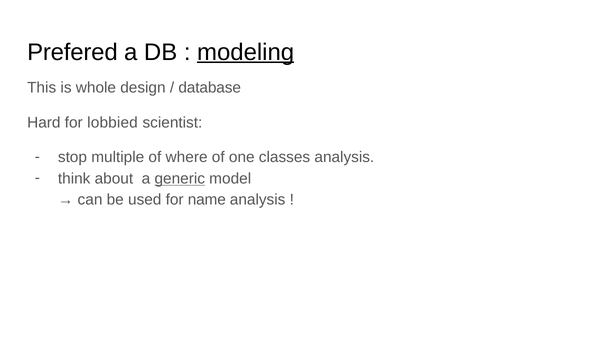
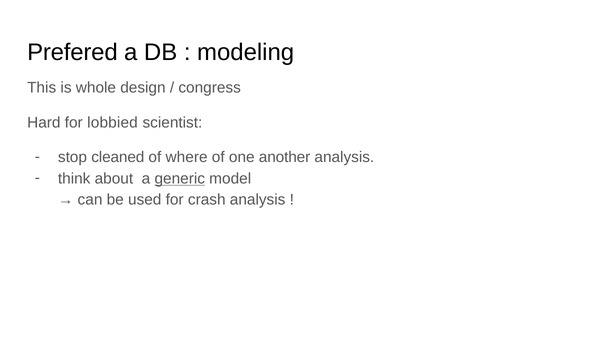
modeling underline: present -> none
database: database -> congress
multiple: multiple -> cleaned
classes: classes -> another
name: name -> crash
